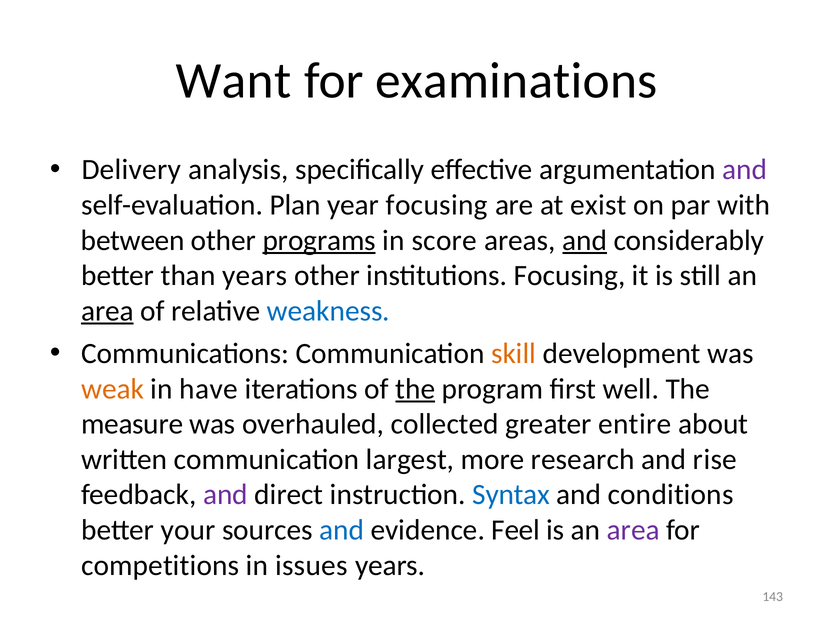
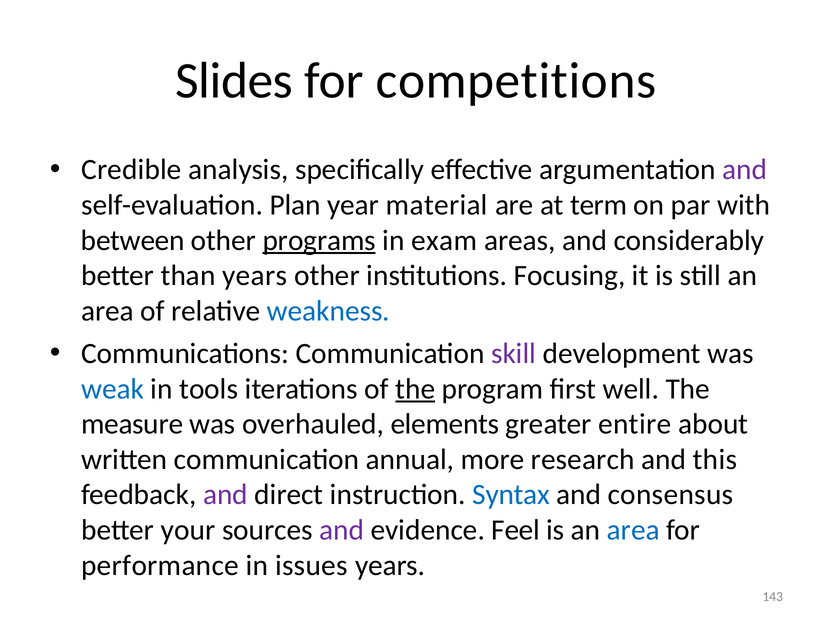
Want: Want -> Slides
examinations: examinations -> competitions
Delivery: Delivery -> Credible
year focusing: focusing -> material
exist: exist -> term
score: score -> exam
and at (585, 240) underline: present -> none
area at (108, 311) underline: present -> none
skill colour: orange -> purple
weak colour: orange -> blue
have: have -> tools
collected: collected -> elements
largest: largest -> annual
rise: rise -> this
conditions: conditions -> consensus
and at (342, 530) colour: blue -> purple
area at (633, 530) colour: purple -> blue
competitions: competitions -> performance
